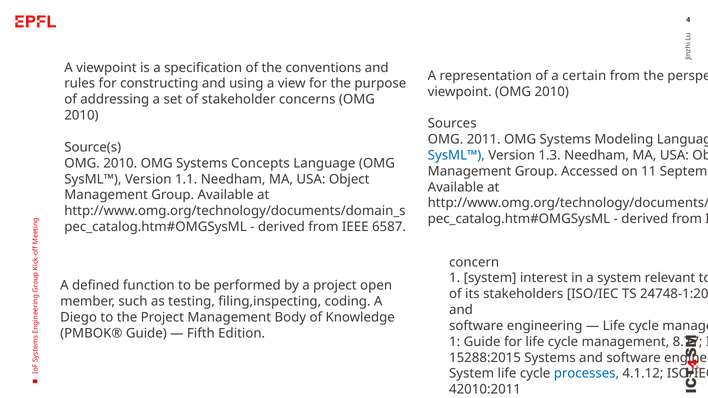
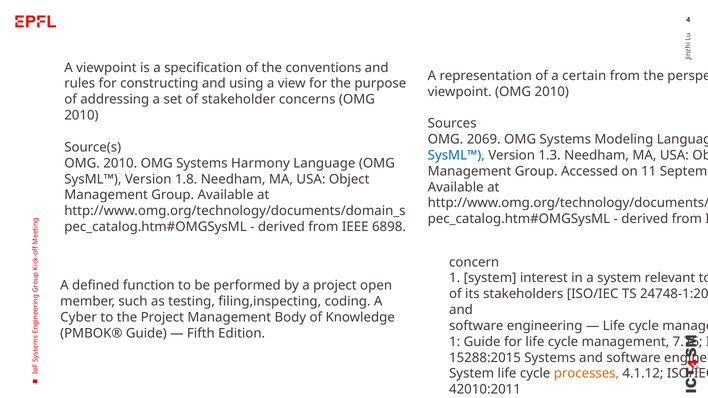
2011: 2011 -> 2069
Concepts: Concepts -> Harmony
1.1: 1.1 -> 1.8
6587: 6587 -> 6898
Diego: Diego -> Cyber
8.77: 8.77 -> 7.76
processes colour: blue -> orange
